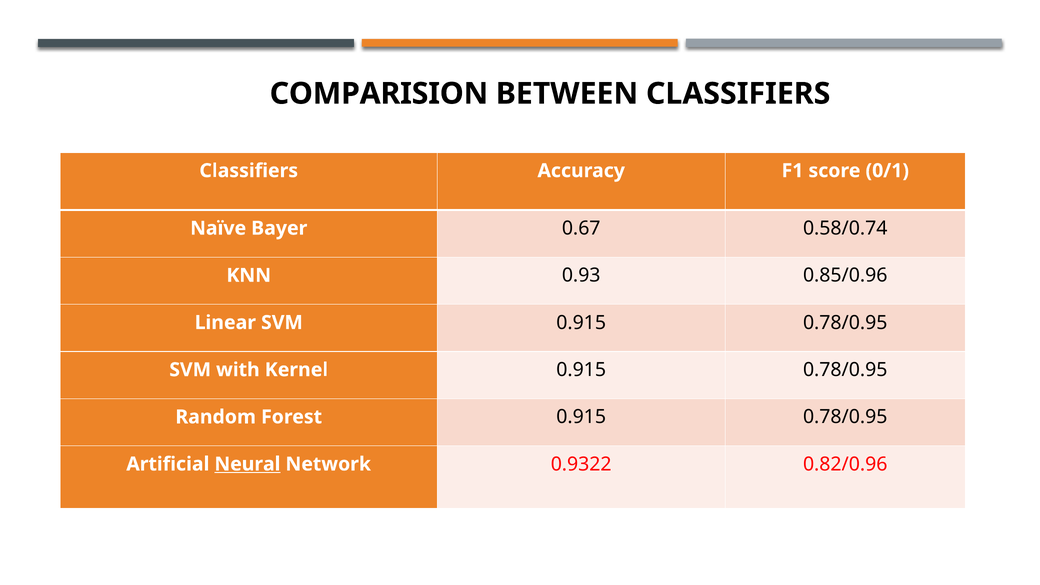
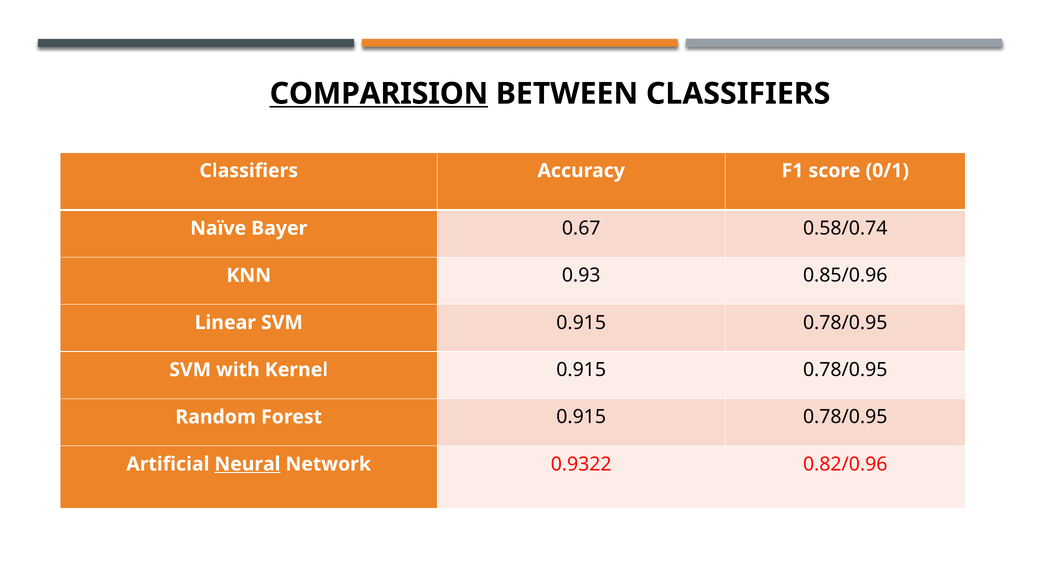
COMPARISION underline: none -> present
